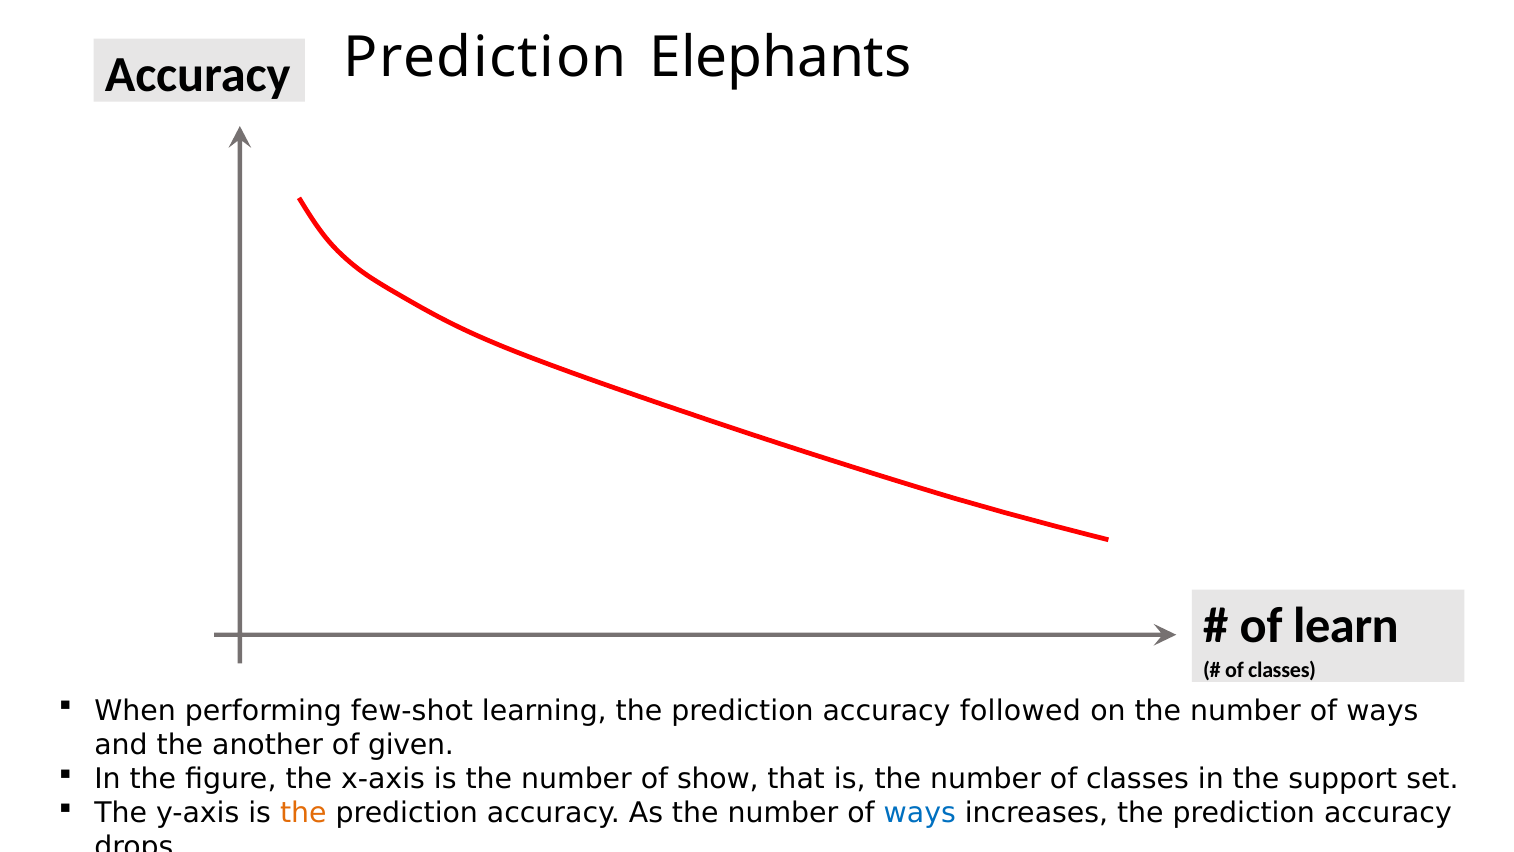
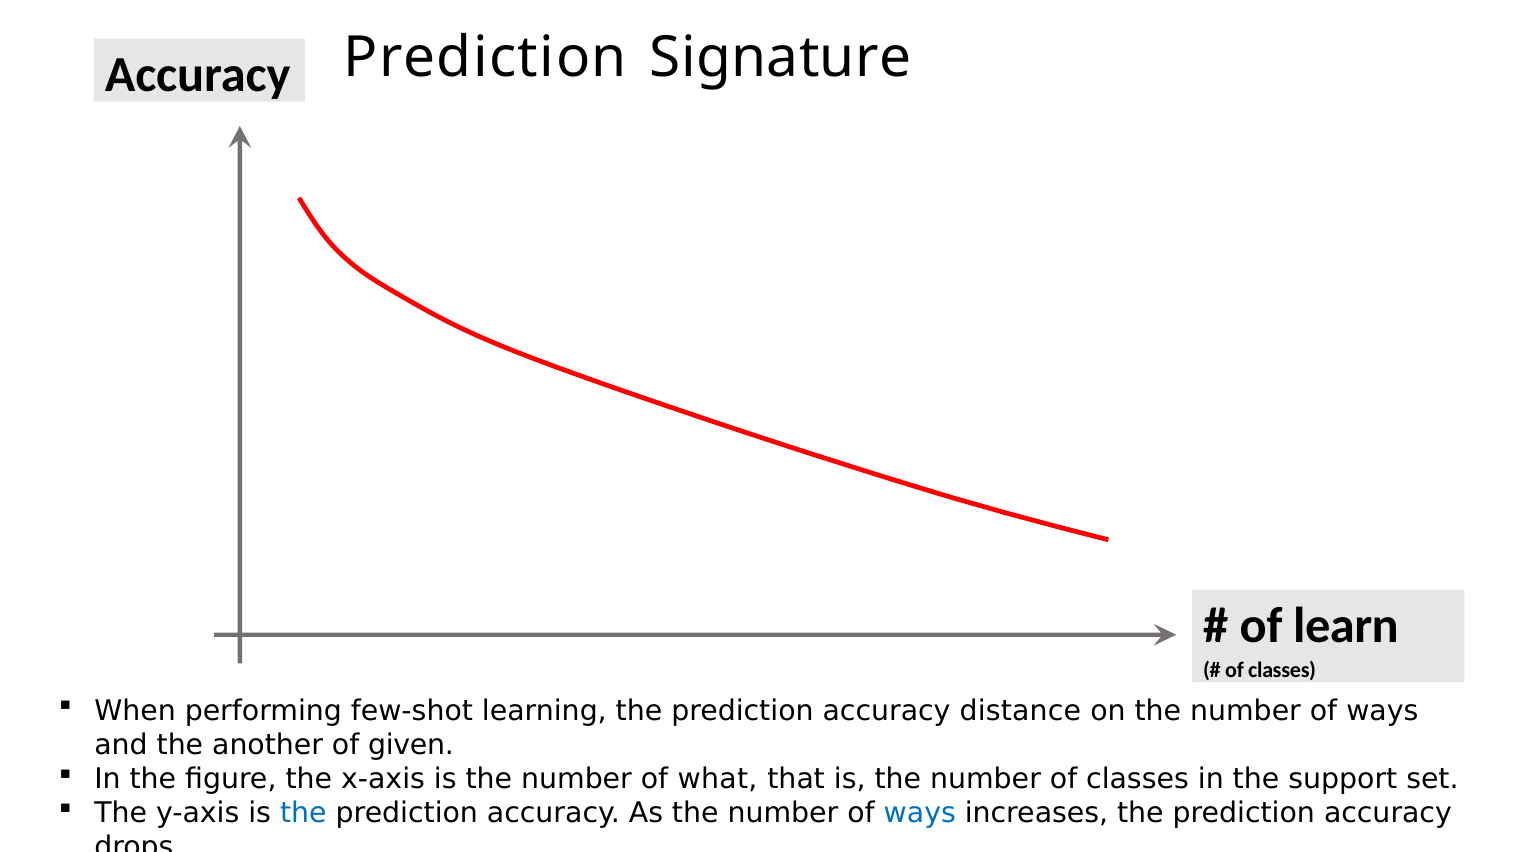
Elephants: Elephants -> Signature
followed: followed -> distance
show: show -> what
the at (303, 813) colour: orange -> blue
